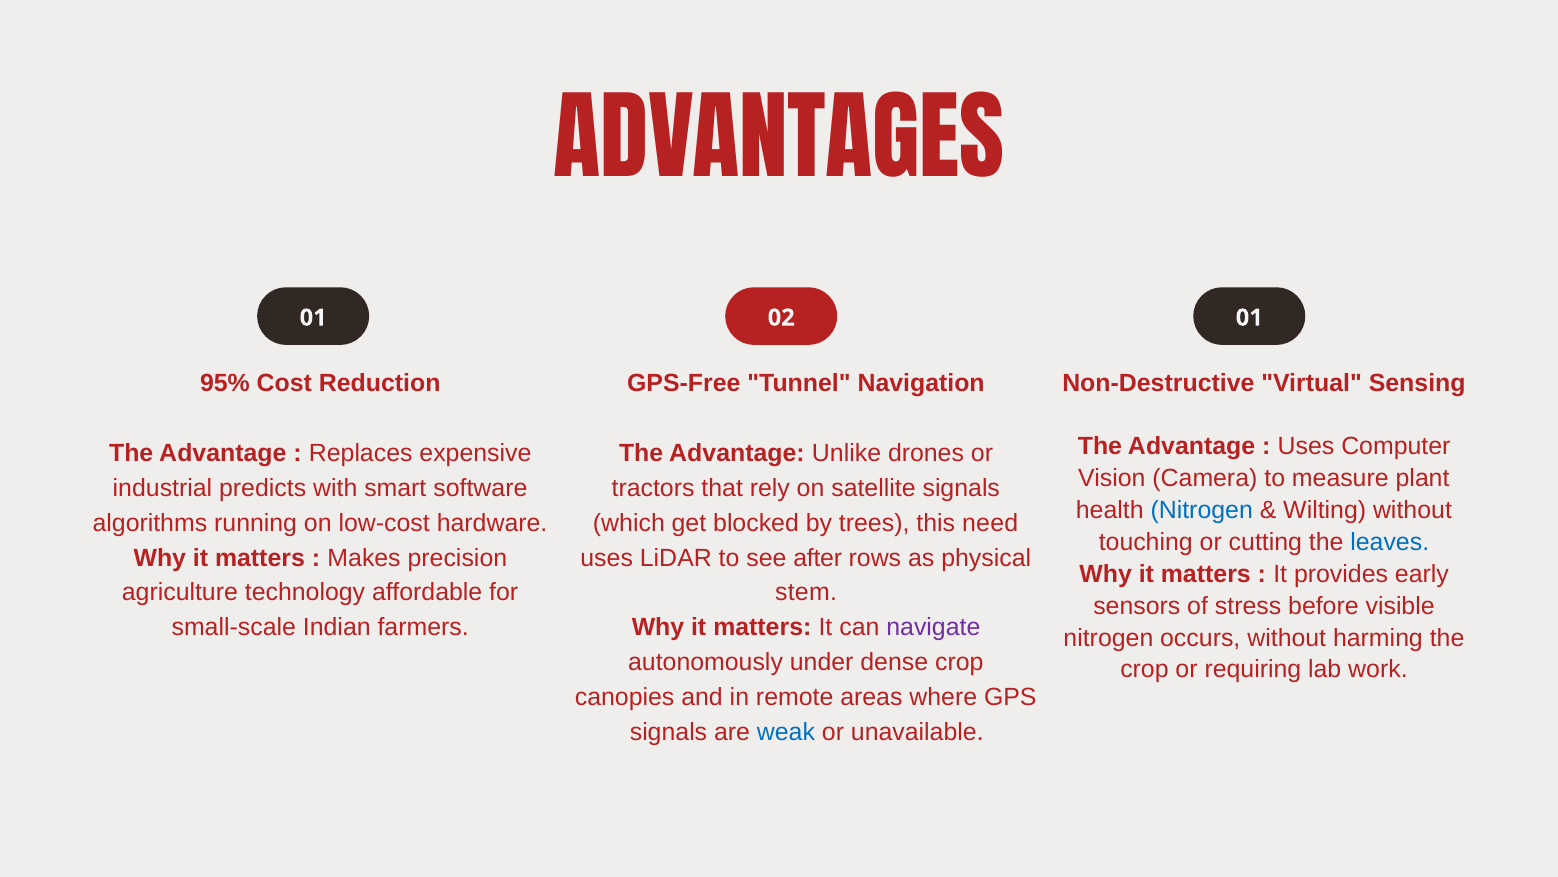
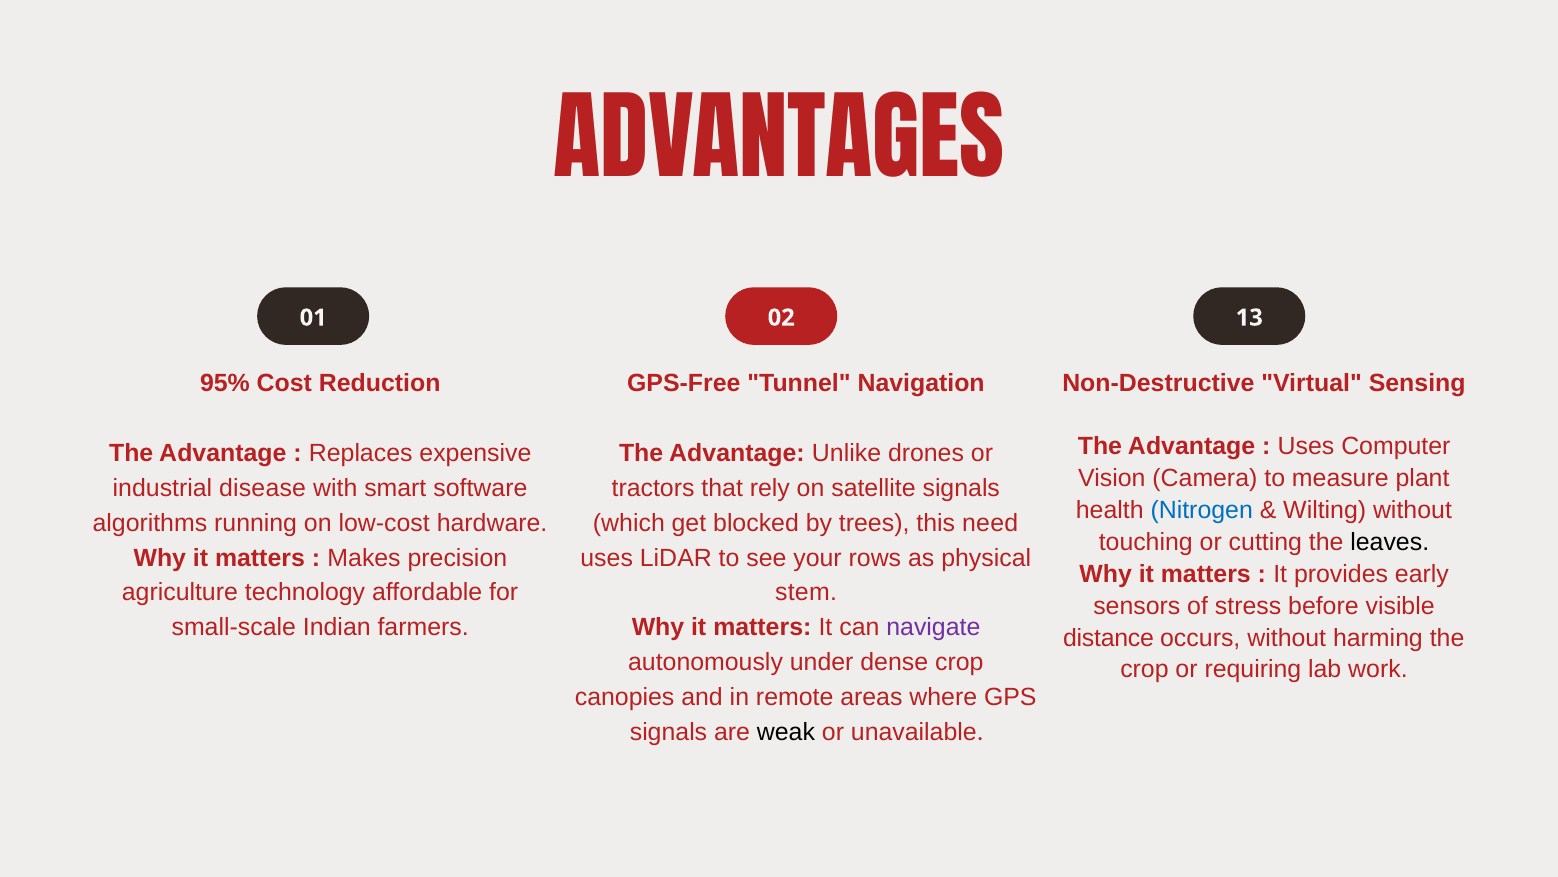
01 01: 01 -> 13
predicts: predicts -> disease
leaves colour: blue -> black
after: after -> your
nitrogen at (1108, 637): nitrogen -> distance
weak colour: blue -> black
